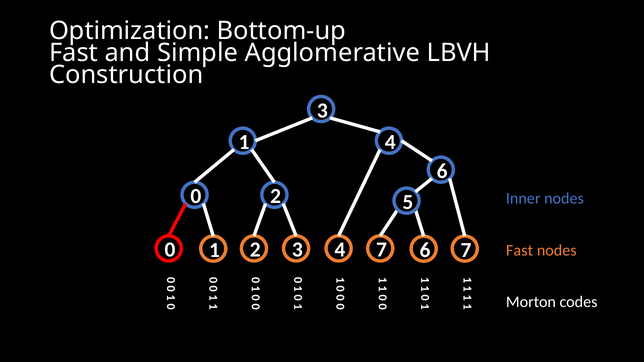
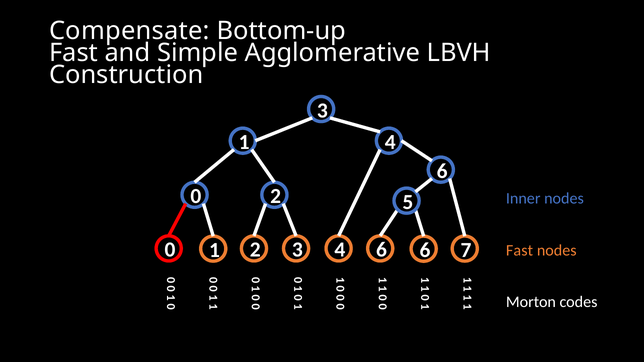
Optimization: Optimization -> Compensate
7 at (381, 250): 7 -> 6
